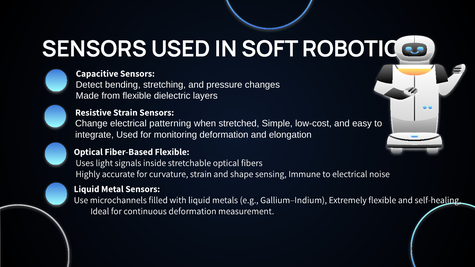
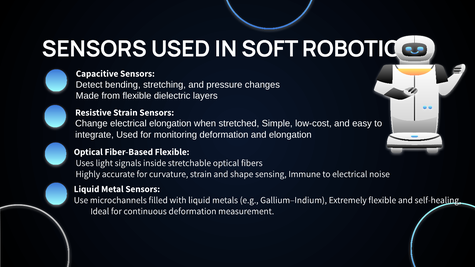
electrical patterning: patterning -> elongation
